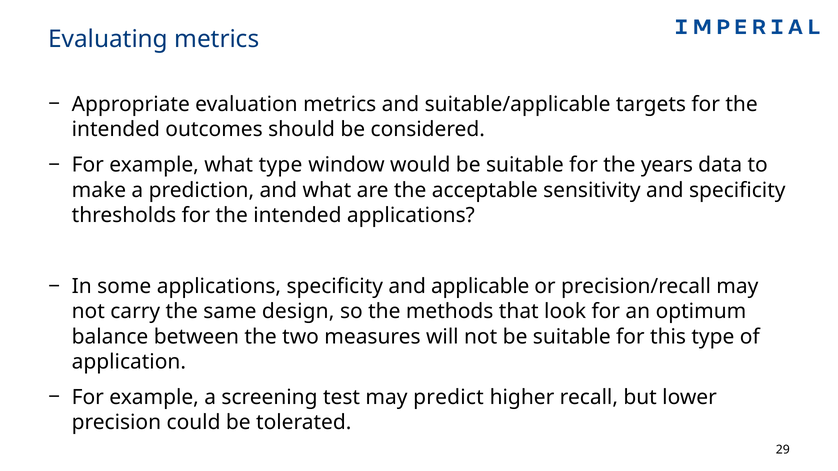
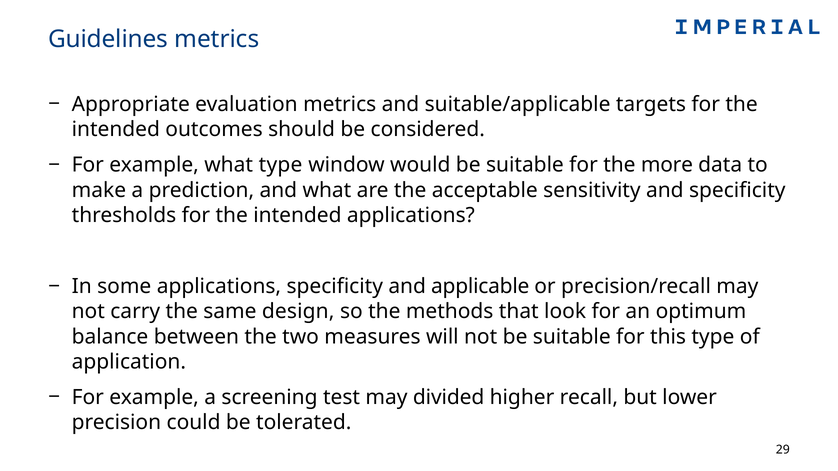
Evaluating: Evaluating -> Guidelines
years: years -> more
predict: predict -> divided
